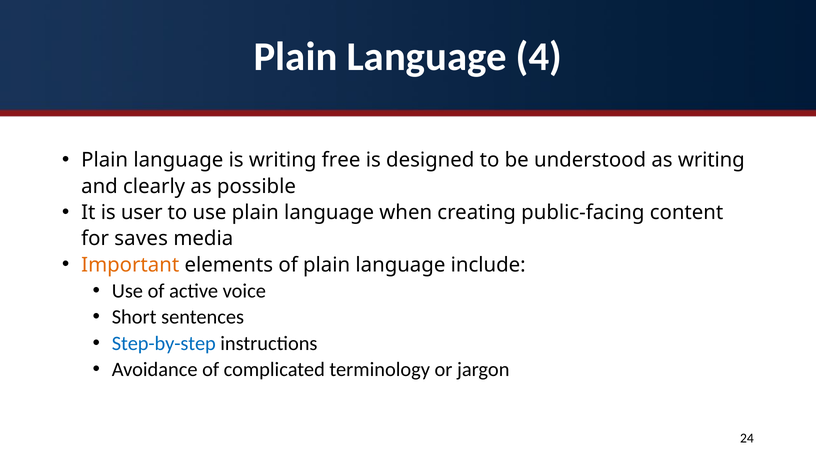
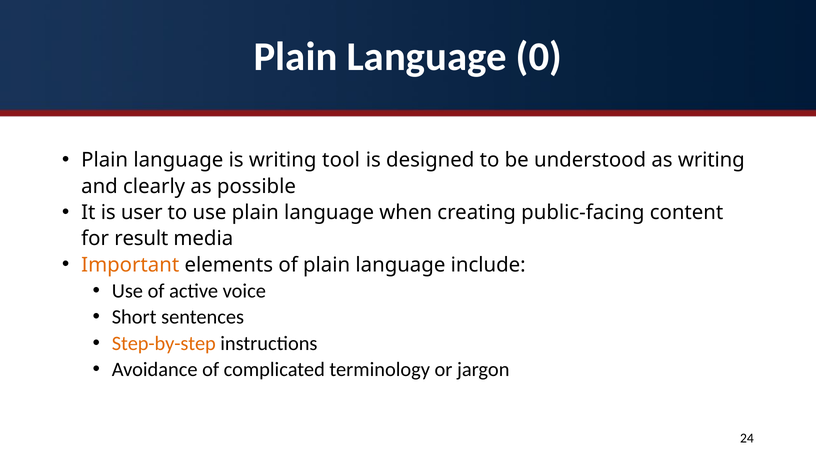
4: 4 -> 0
free: free -> tool
saves: saves -> result
Step-by-step colour: blue -> orange
